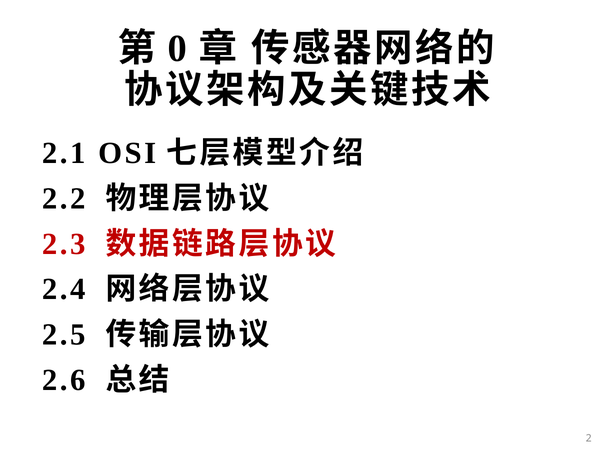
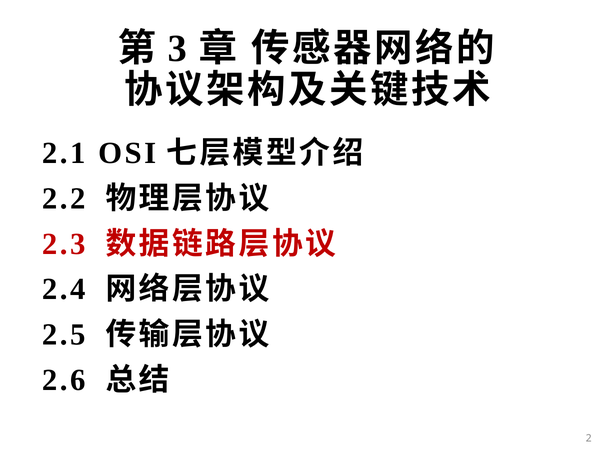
0: 0 -> 3
